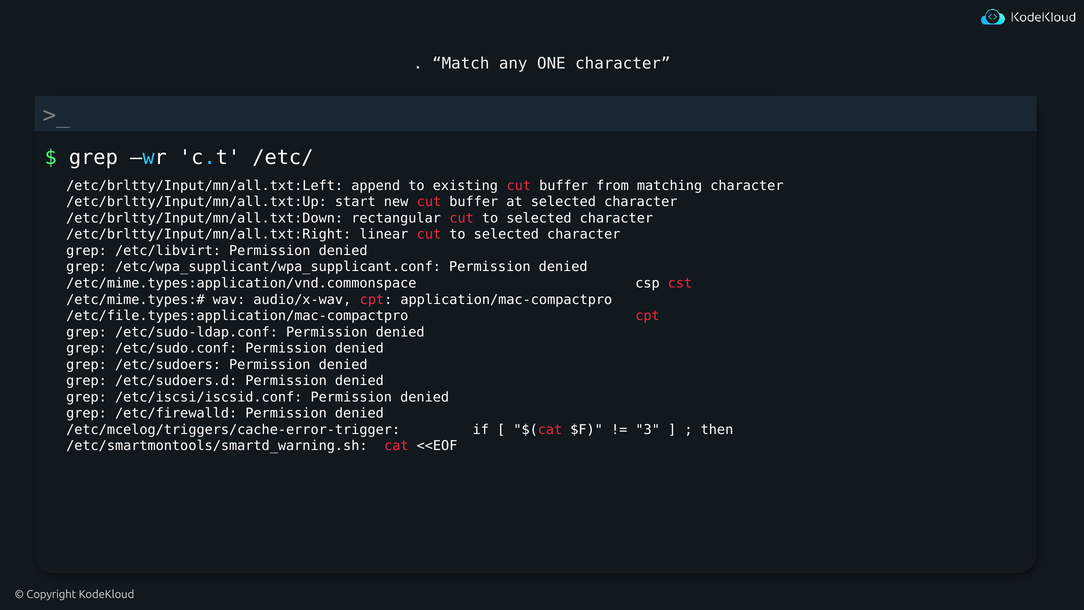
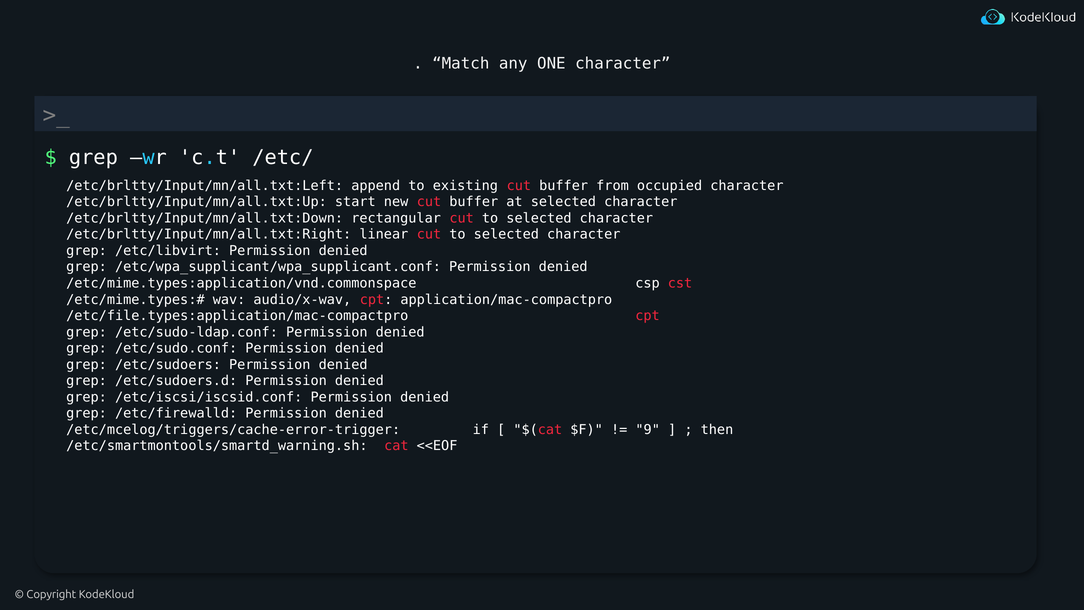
matching: matching -> occupied
3: 3 -> 9
